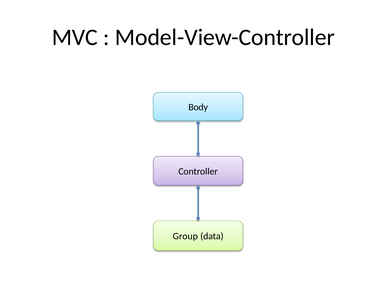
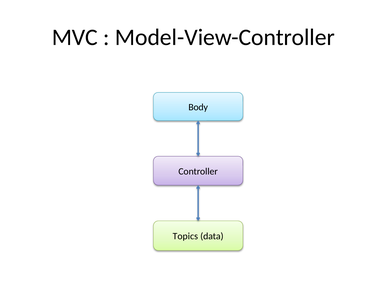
Group: Group -> Topics
